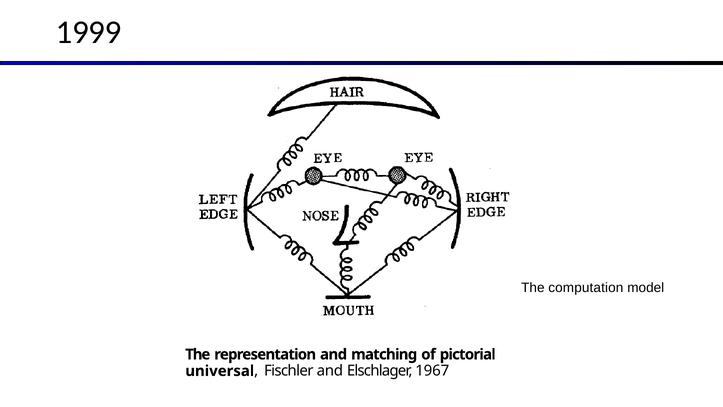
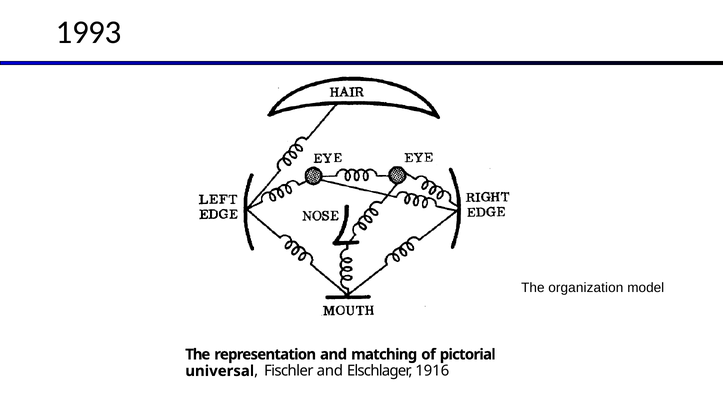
1999: 1999 -> 1993
computation: computation -> organization
1967: 1967 -> 1916
